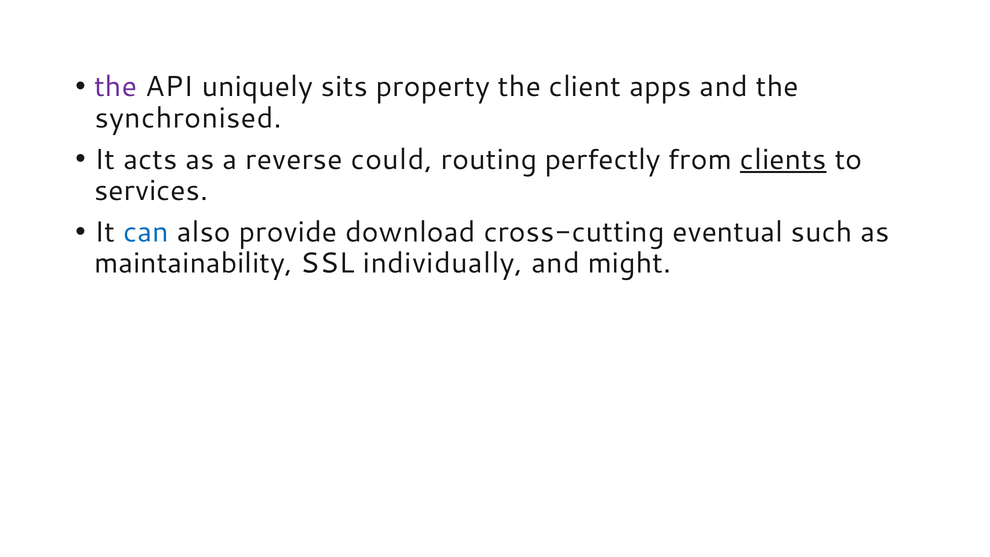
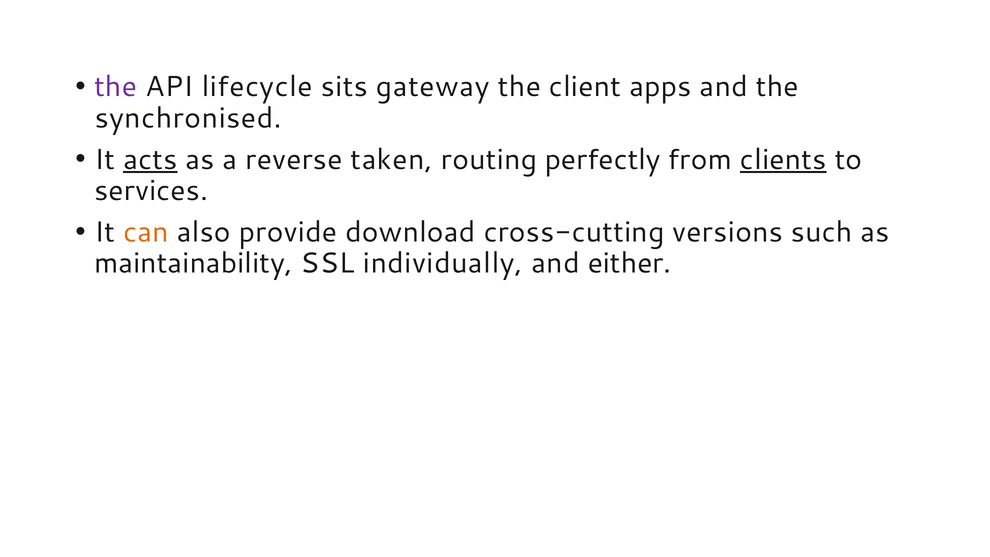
uniquely: uniquely -> lifecycle
property: property -> gateway
acts underline: none -> present
could: could -> taken
can colour: blue -> orange
eventual: eventual -> versions
might: might -> either
